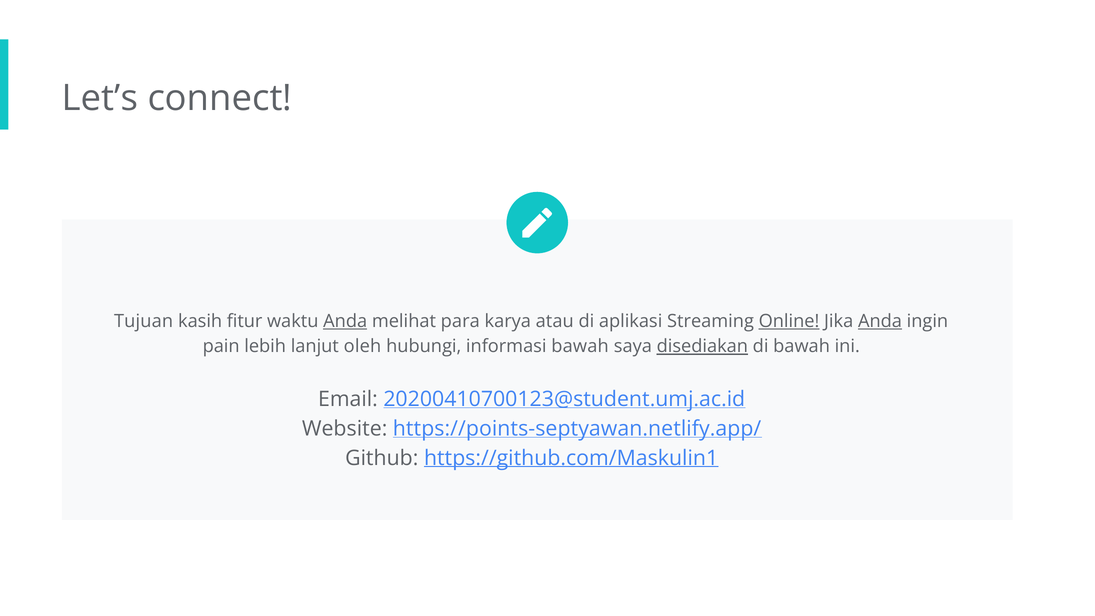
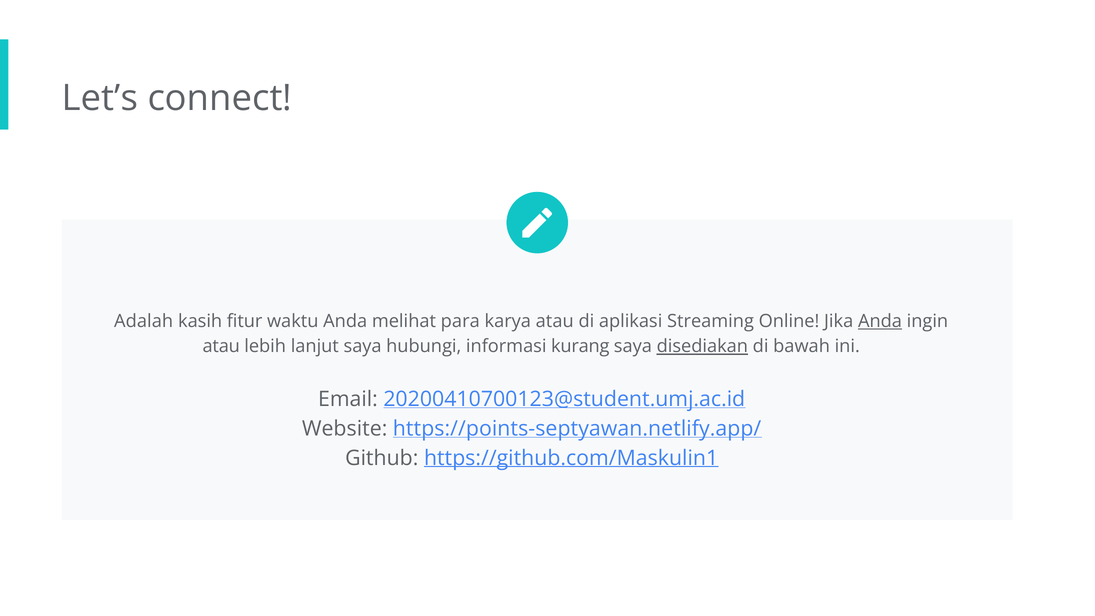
Tujuan: Tujuan -> Adalah
Anda at (345, 321) underline: present -> none
Online underline: present -> none
pain at (221, 346): pain -> atau
lanjut oleh: oleh -> saya
informasi bawah: bawah -> kurang
